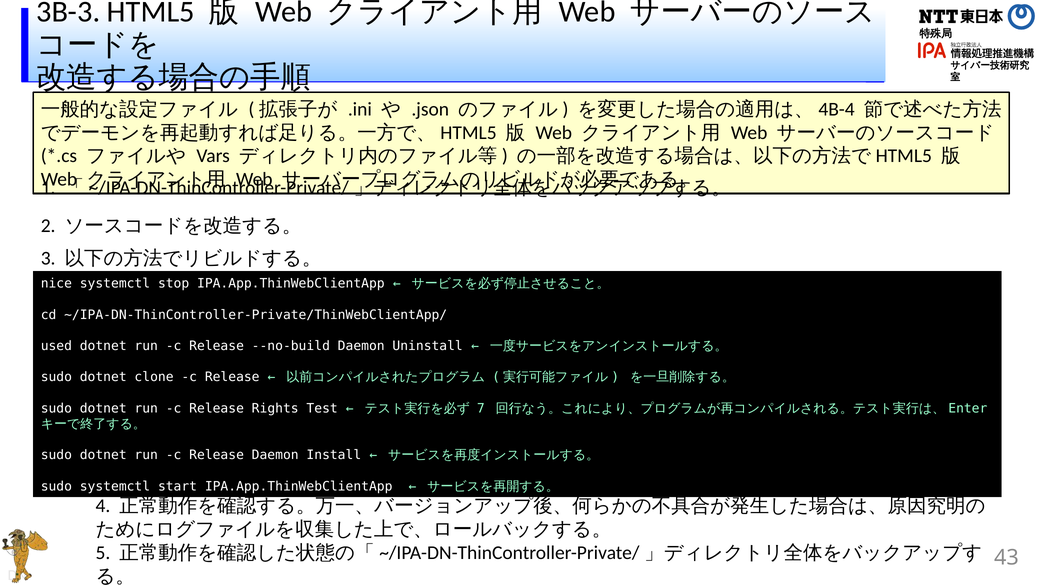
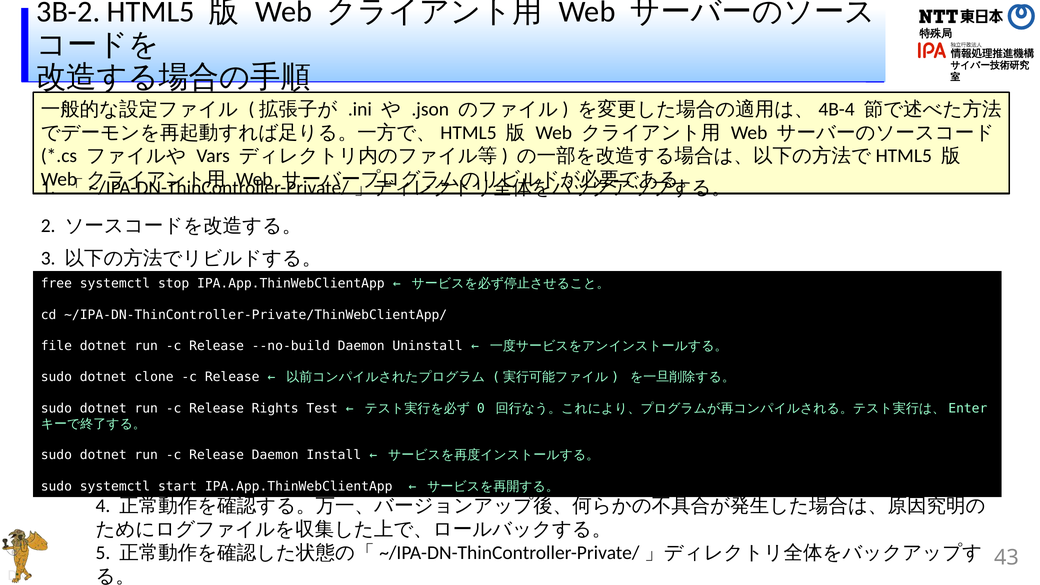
3B-3: 3B-3 -> 3B-2
nice: nice -> free
used: used -> file
7: 7 -> 0
